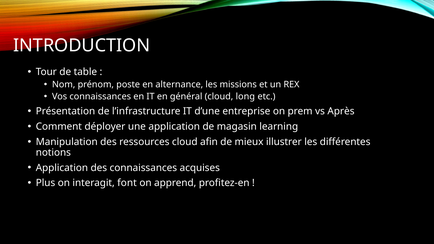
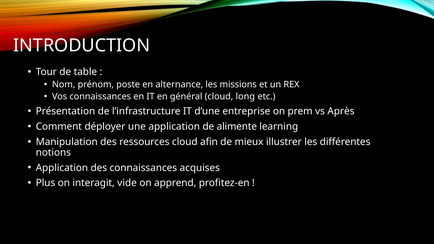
magasin: magasin -> alimente
font: font -> vide
